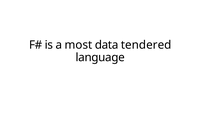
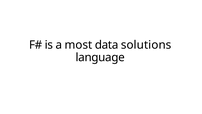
tendered: tendered -> solutions
